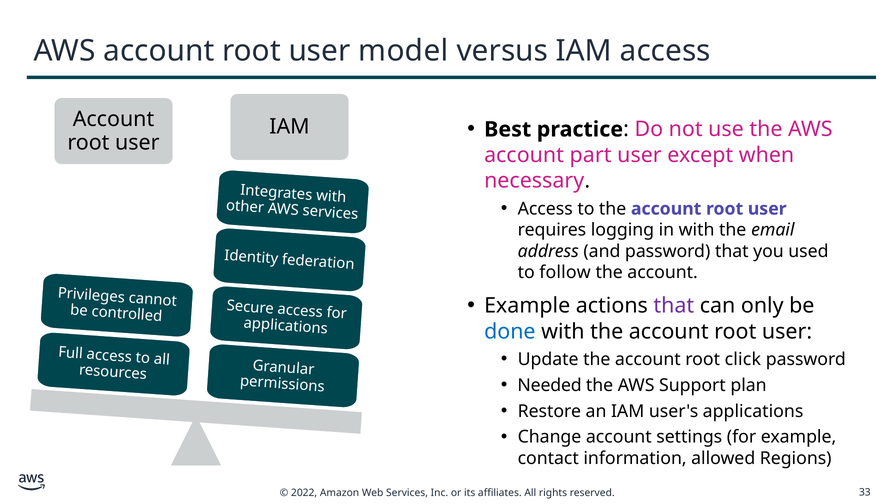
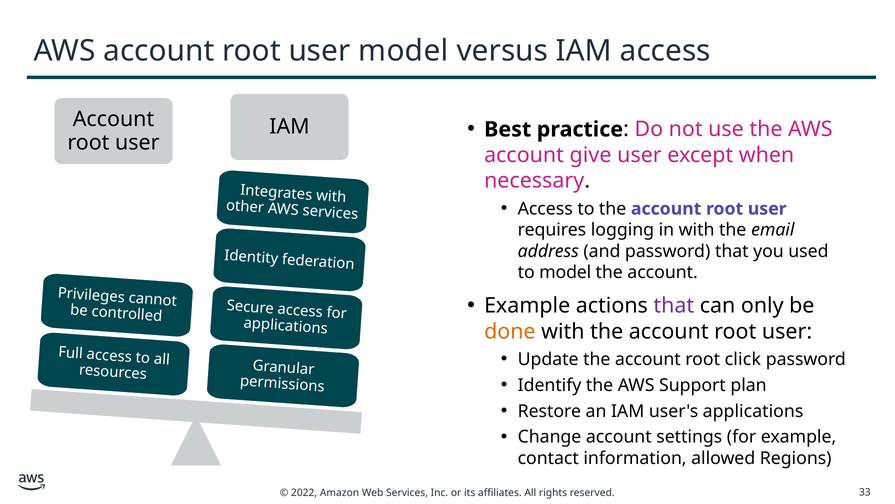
part: part -> give
to follow: follow -> model
done colour: blue -> orange
Needed: Needed -> Identify
